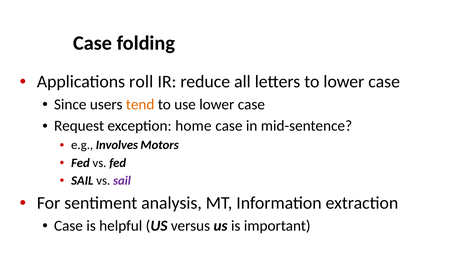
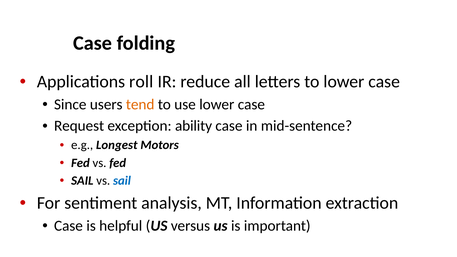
home: home -> ability
Involves: Involves -> Longest
sail at (122, 181) colour: purple -> blue
